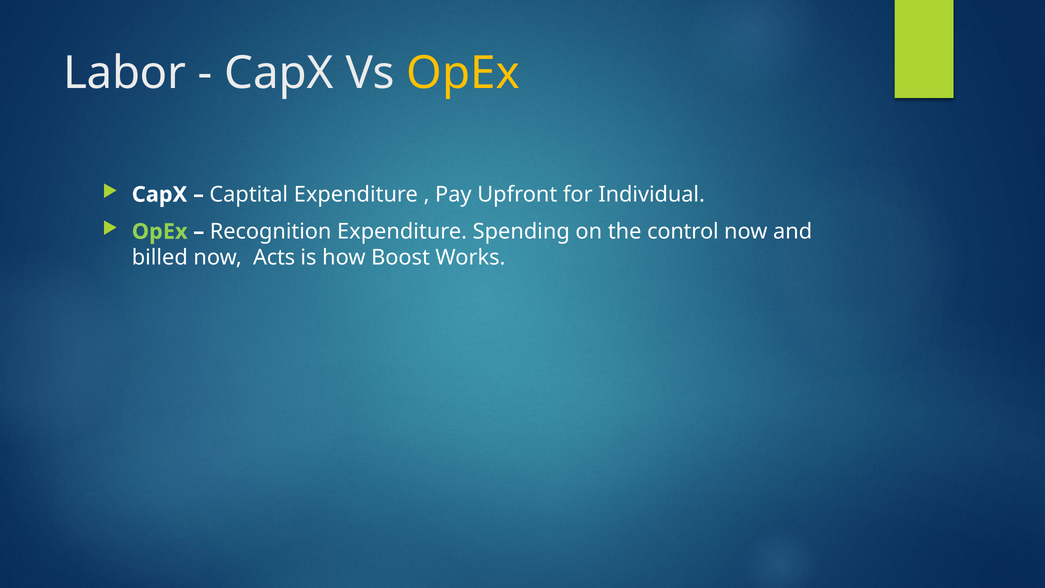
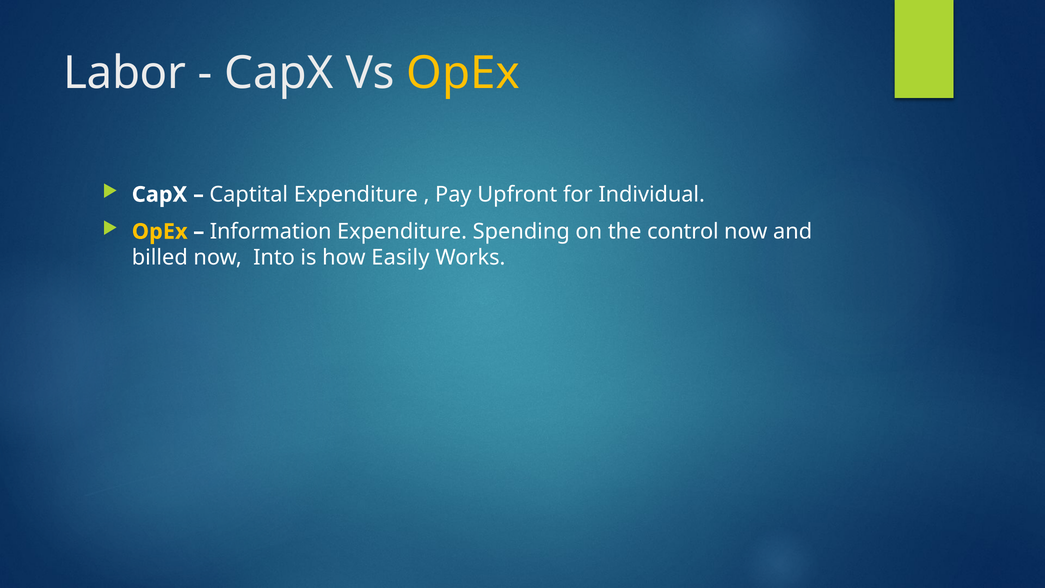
OpEx at (160, 232) colour: light green -> yellow
Recognition: Recognition -> Information
Acts: Acts -> Into
Boost: Boost -> Easily
